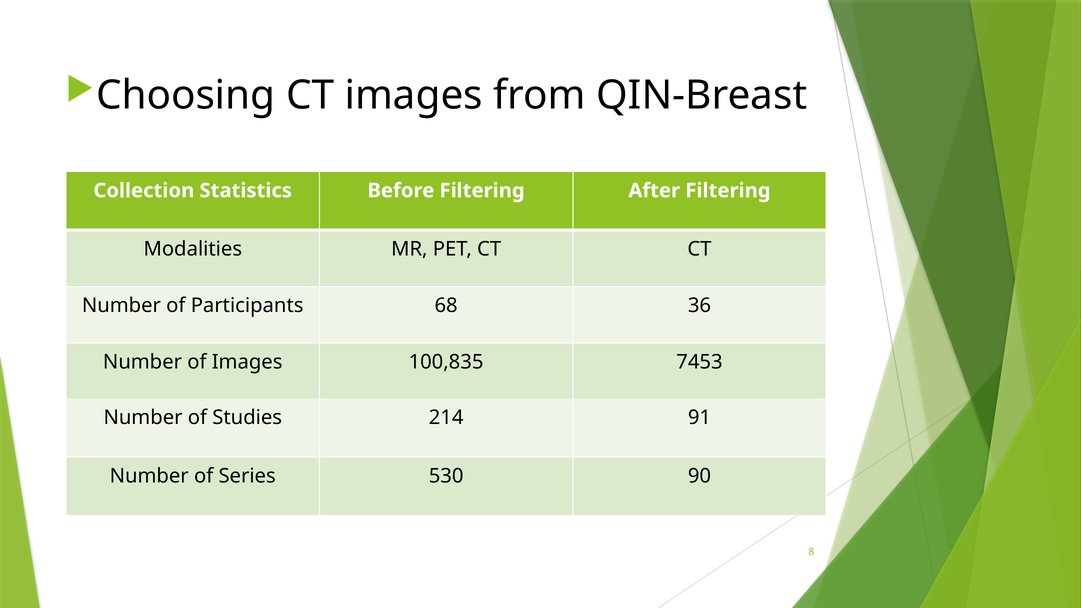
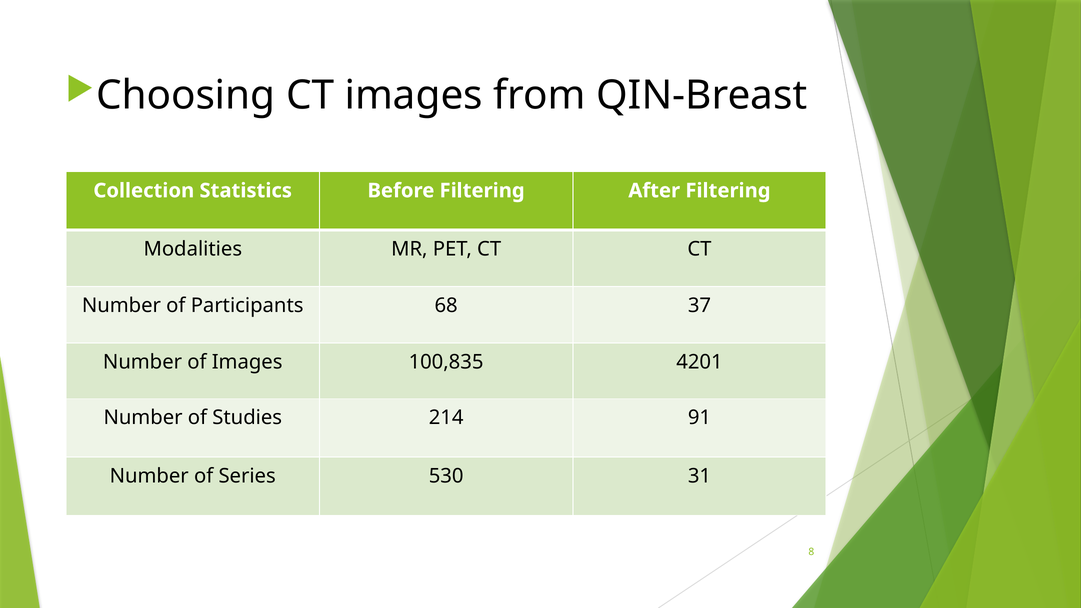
36: 36 -> 37
7453: 7453 -> 4201
90: 90 -> 31
